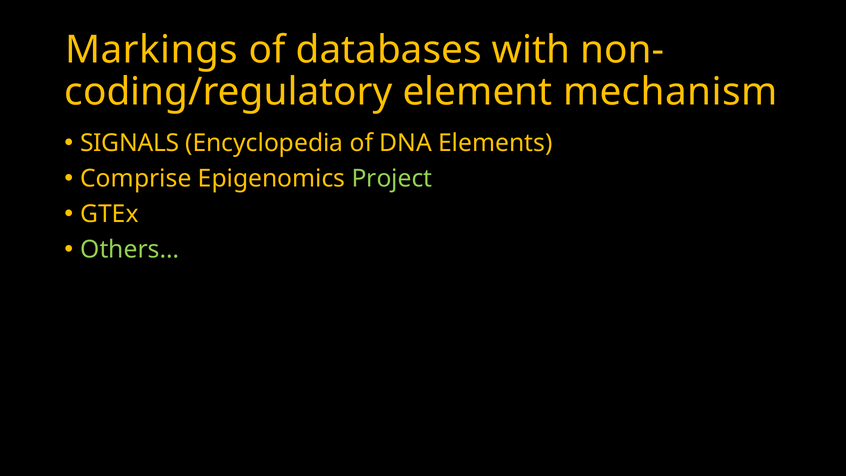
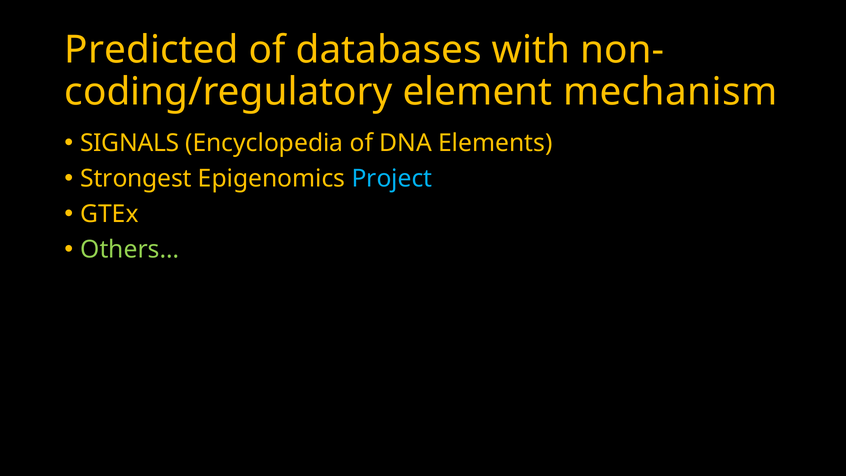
Markings: Markings -> Predicted
Comprise: Comprise -> Strongest
Project colour: light green -> light blue
